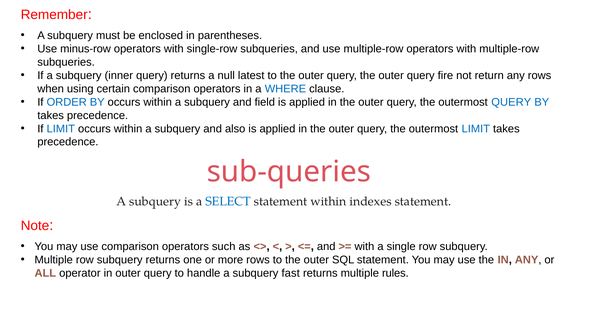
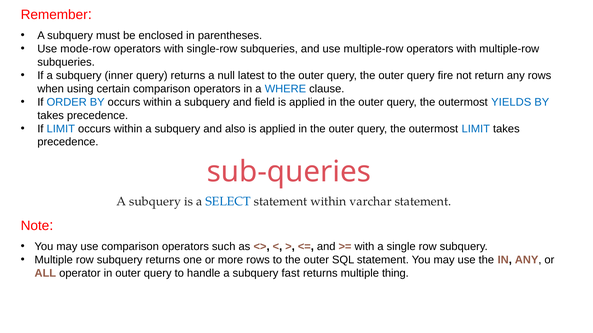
minus-row: minus-row -> mode-row
outermost QUERY: QUERY -> YIELDS
indexes: indexes -> varchar
rules: rules -> thing
